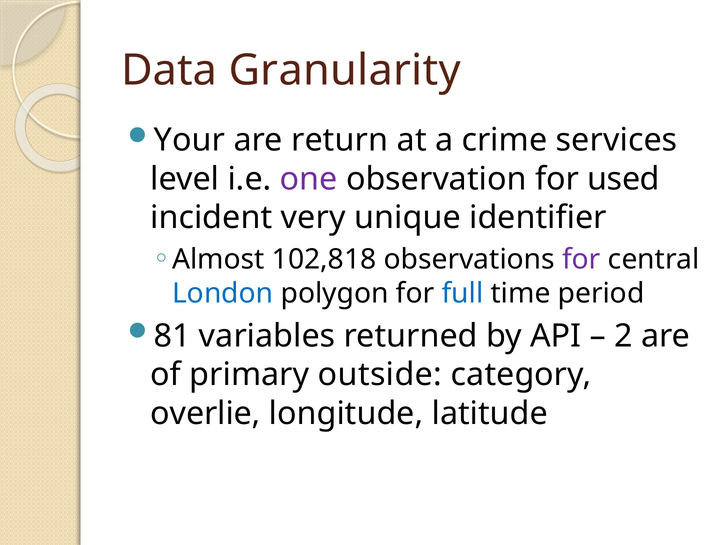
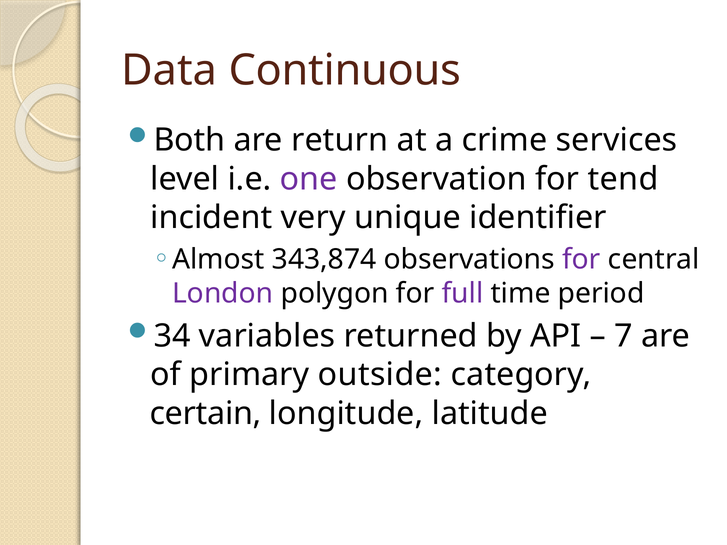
Granularity: Granularity -> Continuous
Your: Your -> Both
used: used -> tend
102,818: 102,818 -> 343,874
London colour: blue -> purple
full colour: blue -> purple
81: 81 -> 34
2: 2 -> 7
overlie: overlie -> certain
